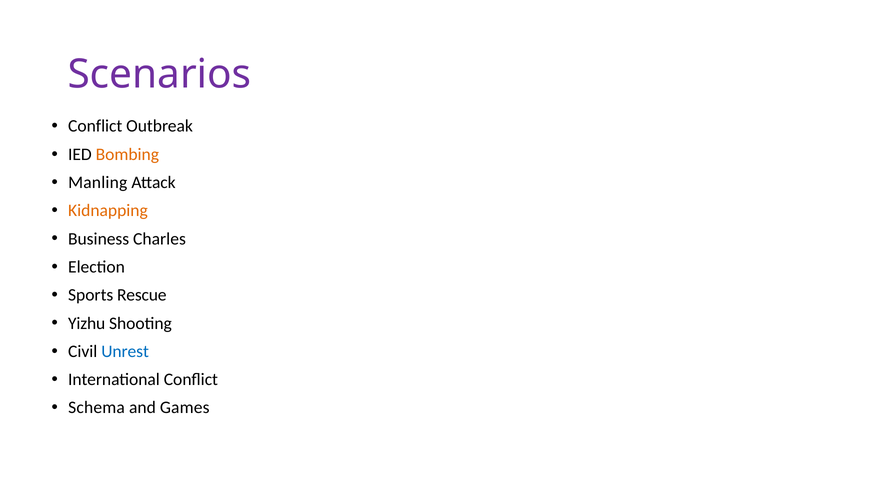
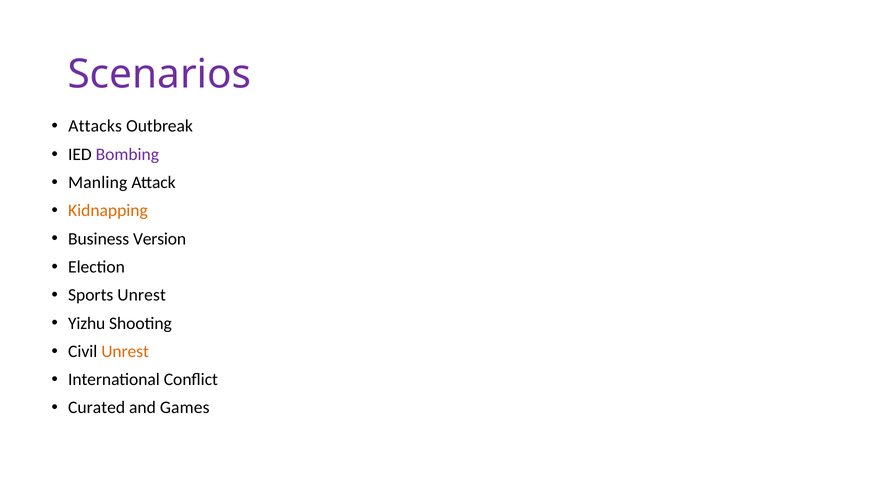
Conflict at (95, 126): Conflict -> Attacks
Bombing colour: orange -> purple
Charles: Charles -> Version
Sports Rescue: Rescue -> Unrest
Unrest at (125, 352) colour: blue -> orange
Schema: Schema -> Curated
